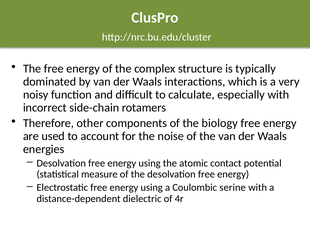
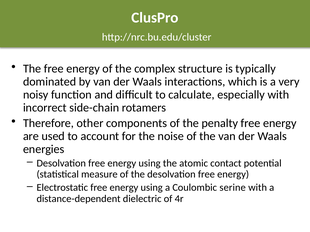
biology: biology -> penalty
